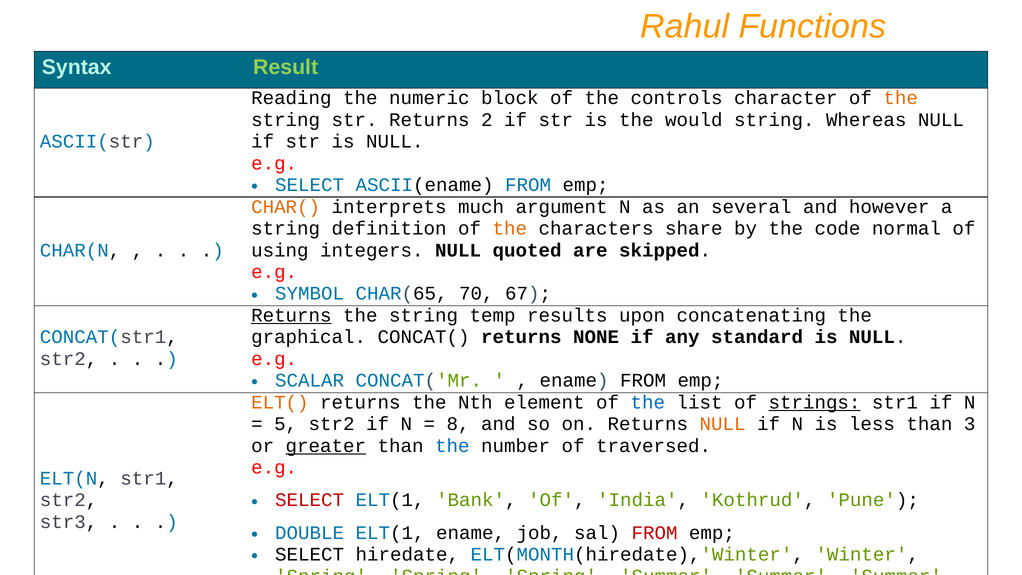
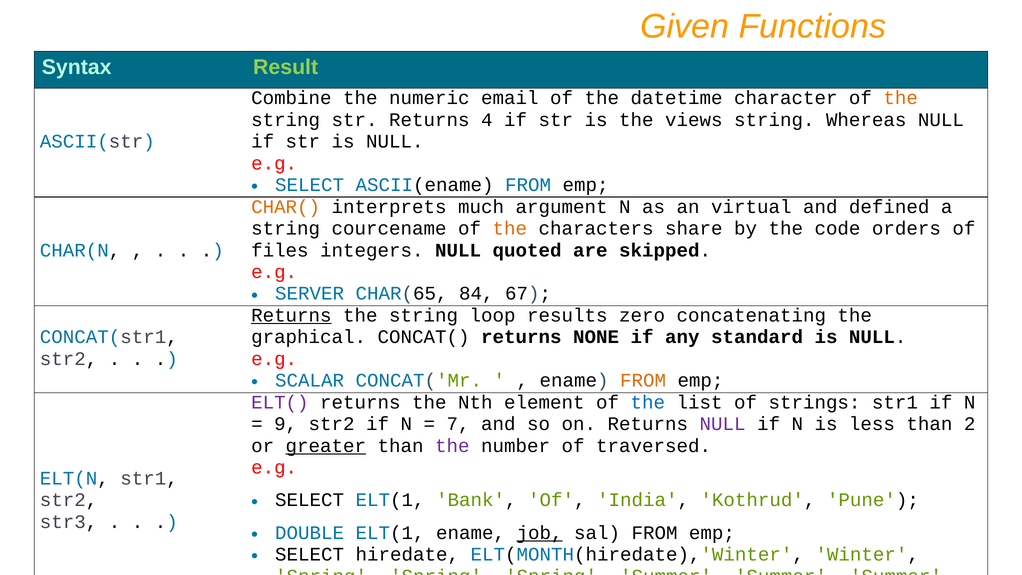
Rahul: Rahul -> Given
Reading: Reading -> Combine
block: block -> email
controls: controls -> datetime
2: 2 -> 4
would: would -> views
several: several -> virtual
however: however -> defined
definition: definition -> courcename
normal: normal -> orders
using: using -> files
SYMBOL: SYMBOL -> SERVER
70: 70 -> 84
temp: temp -> loop
upon: upon -> zero
FROM at (643, 381) colour: black -> orange
ELT( colour: orange -> purple
strings underline: present -> none
5: 5 -> 9
8: 8 -> 7
NULL at (723, 424) colour: orange -> purple
3: 3 -> 2
the at (452, 446) colour: blue -> purple
SELECT at (310, 500) colour: red -> black
job underline: none -> present
FROM at (655, 533) colour: red -> black
